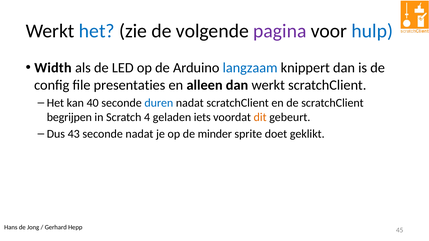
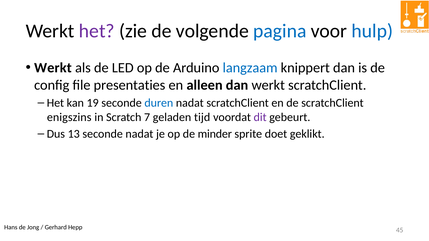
het at (97, 31) colour: blue -> purple
pagina colour: purple -> blue
Width at (53, 68): Width -> Werkt
40: 40 -> 19
begrijpen: begrijpen -> enigszins
4: 4 -> 7
iets: iets -> tijd
dit colour: orange -> purple
43: 43 -> 13
